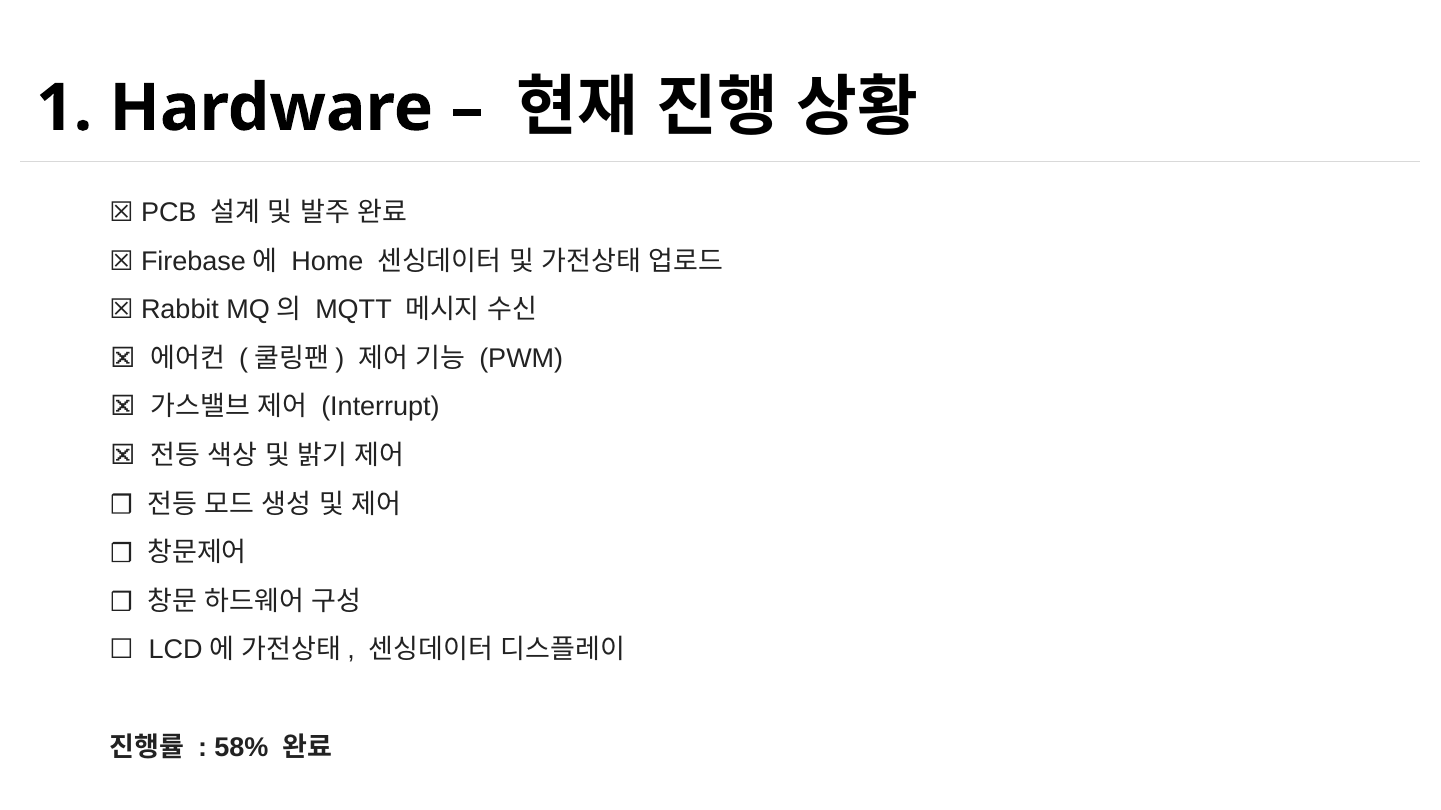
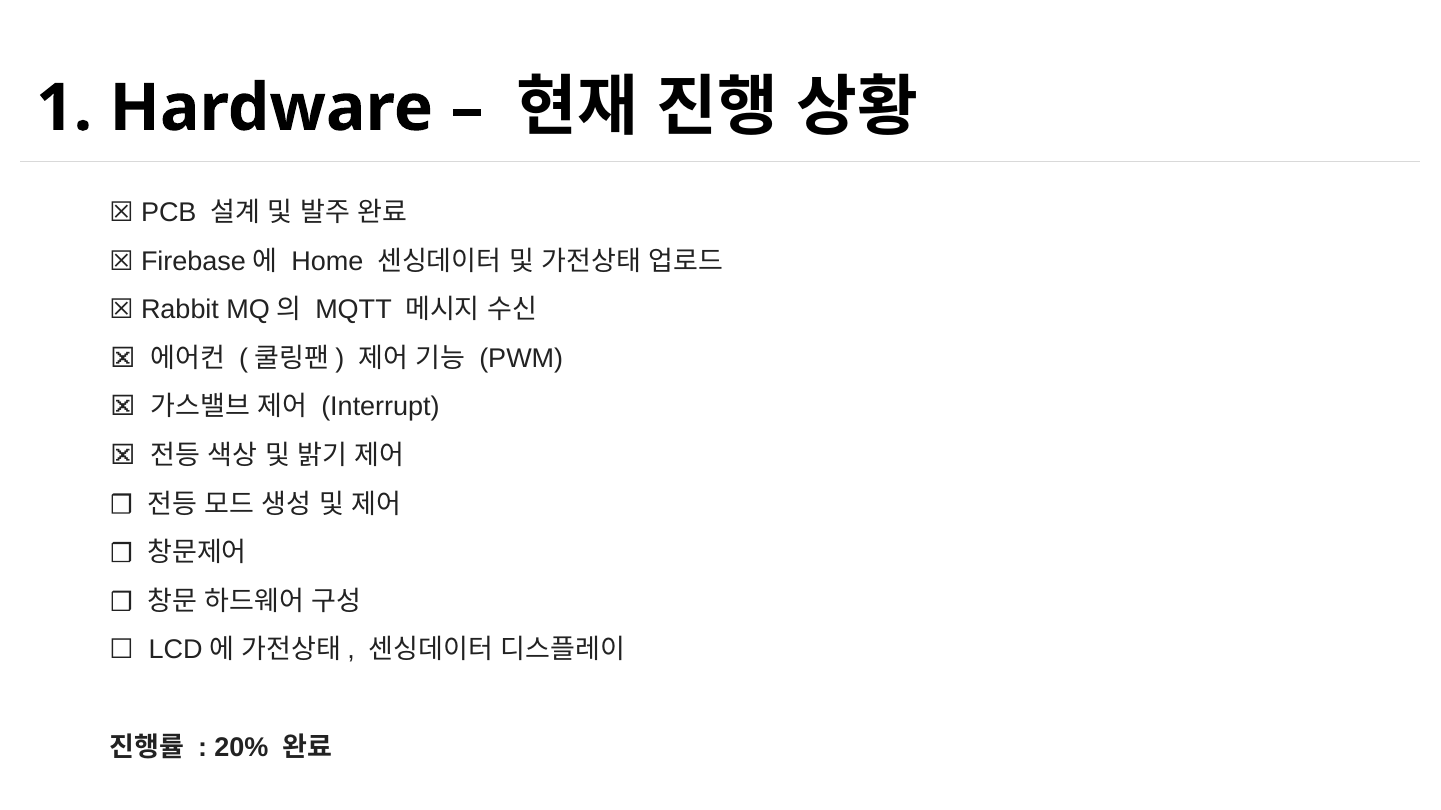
58%: 58% -> 20%
